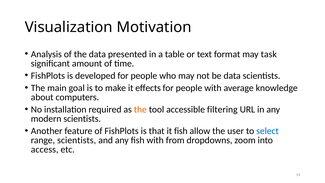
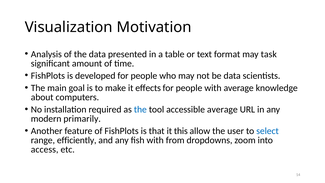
the at (140, 109) colour: orange -> blue
accessible filtering: filtering -> average
modern scientists: scientists -> primarily
it fish: fish -> this
range scientists: scientists -> efficiently
